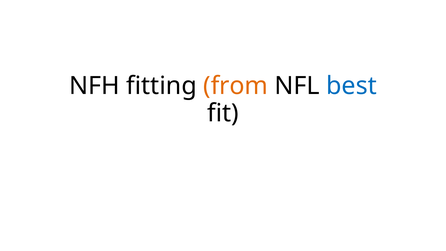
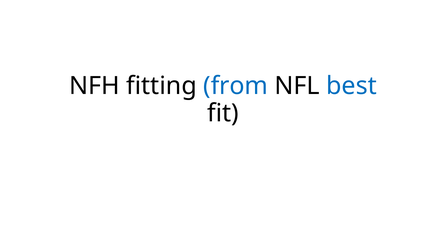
from colour: orange -> blue
